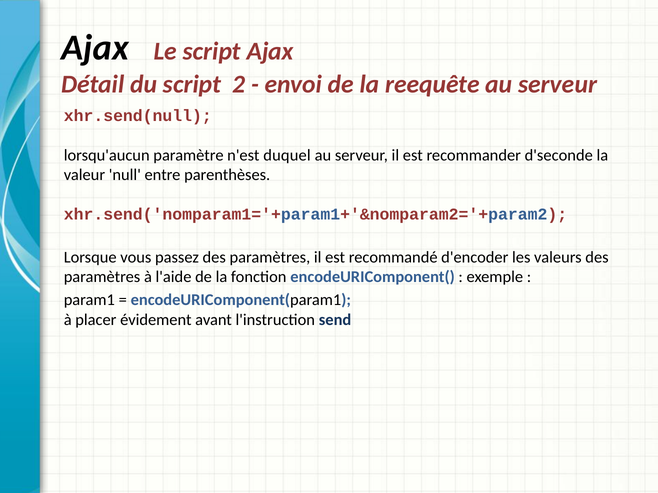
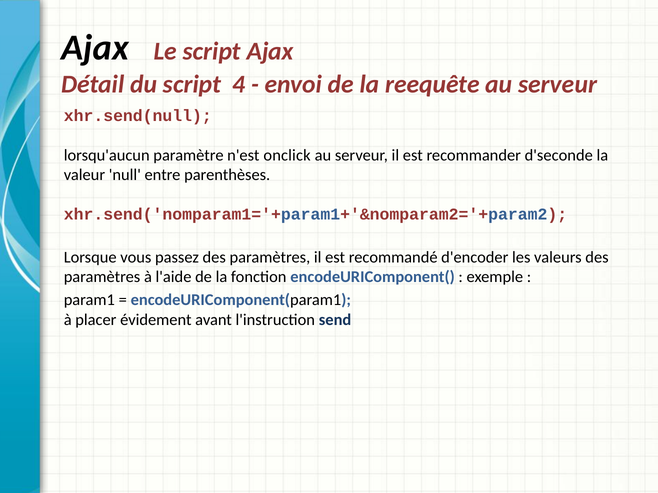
2: 2 -> 4
duquel: duquel -> onclick
